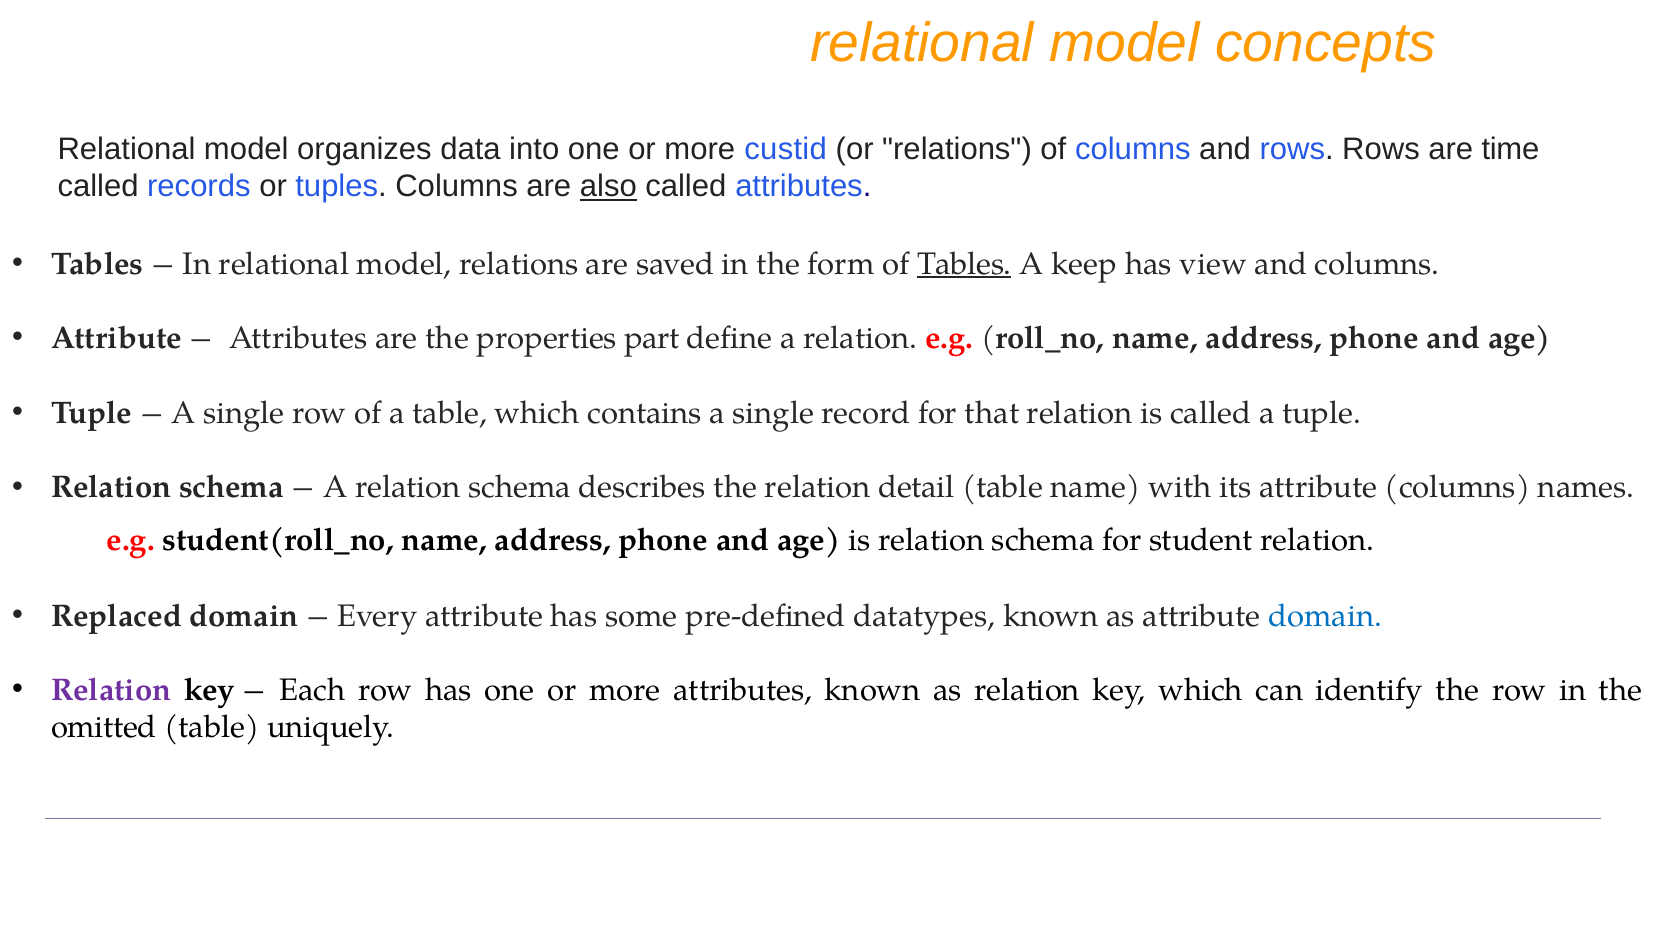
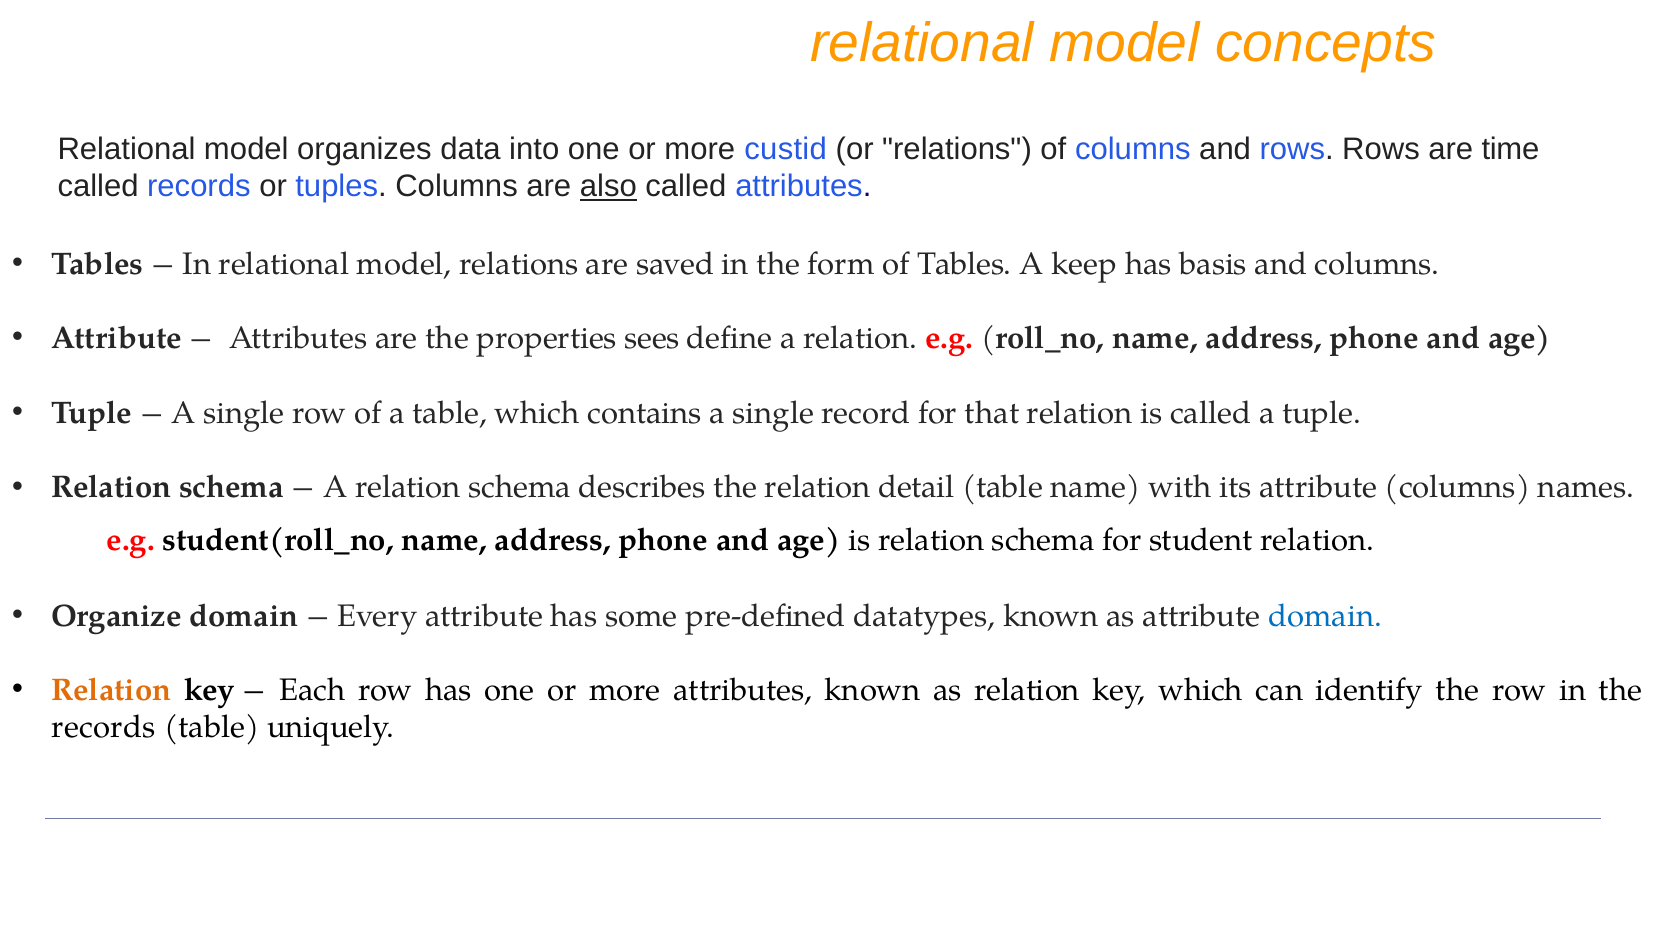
Tables at (964, 264) underline: present -> none
view: view -> basis
part: part -> sees
Replaced: Replaced -> Organize
Relation at (111, 690) colour: purple -> orange
omitted at (104, 727): omitted -> records
